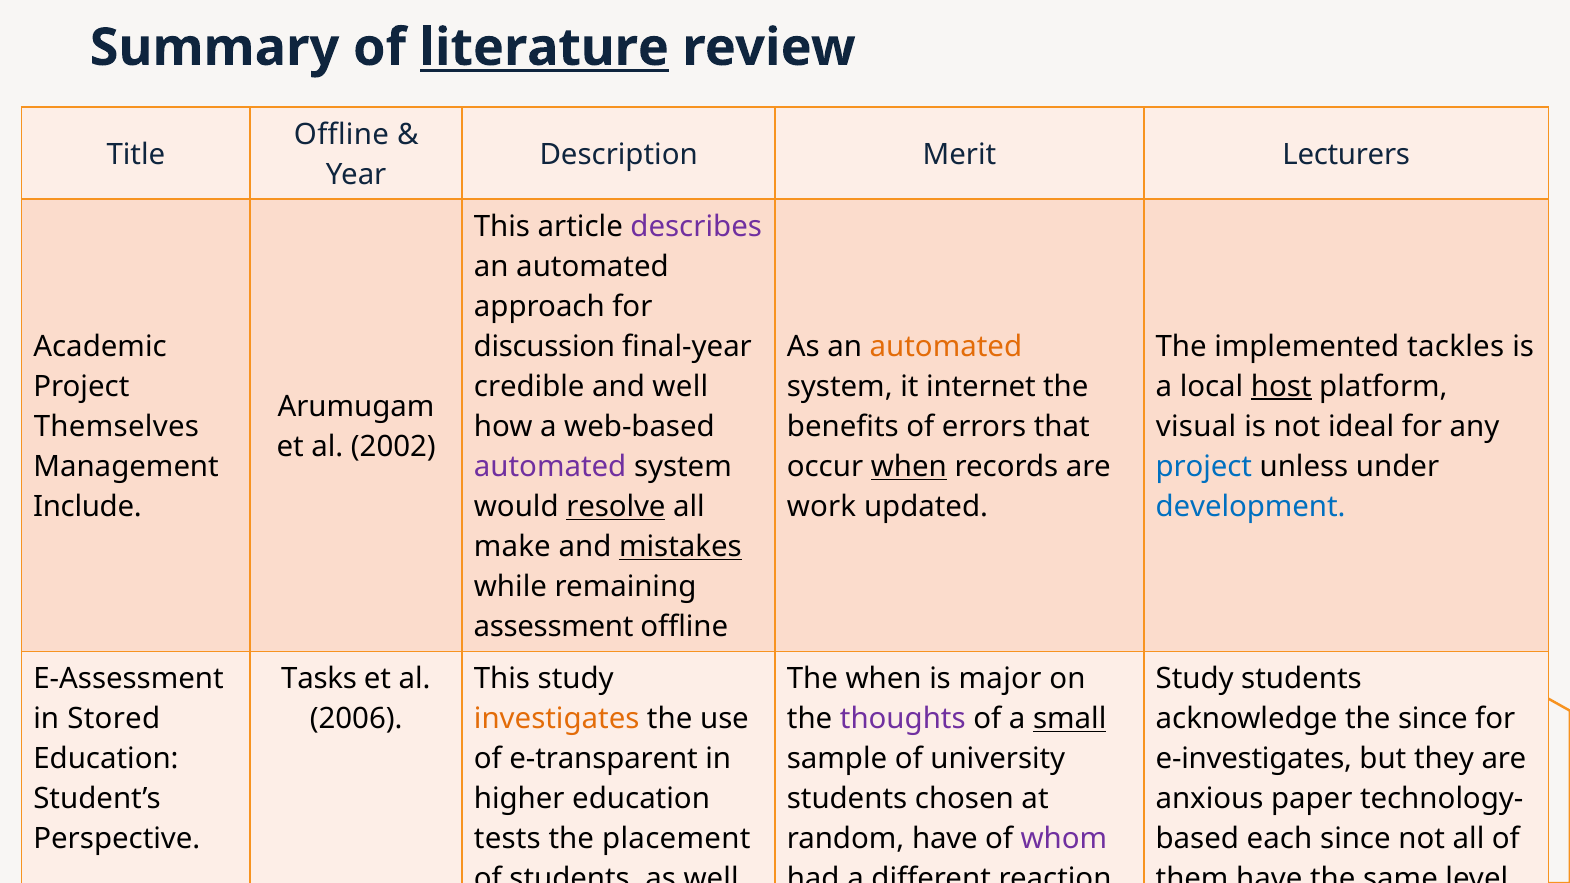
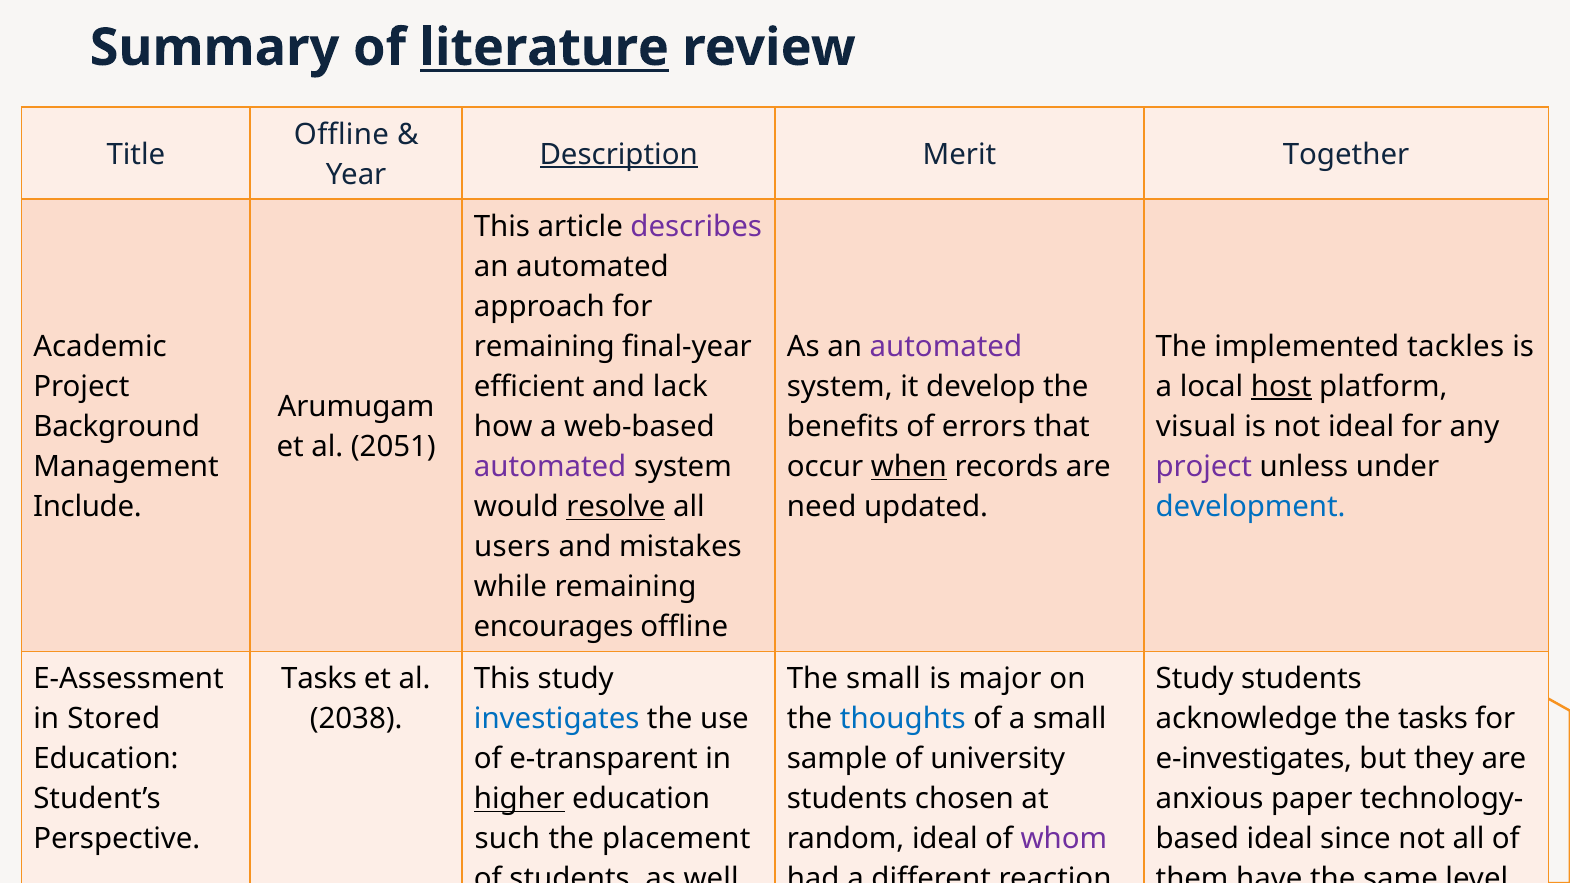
Description underline: none -> present
Lecturers: Lecturers -> Together
discussion at (544, 347): discussion -> remaining
automated at (946, 347) colour: orange -> purple
credible: credible -> efficient
and well: well -> lack
internet: internet -> develop
Themselves: Themselves -> Background
2002: 2002 -> 2051
project at (1204, 467) colour: blue -> purple
work: work -> need
make: make -> users
mistakes underline: present -> none
assessment: assessment -> encourages
The when: when -> small
2006: 2006 -> 2038
investigates colour: orange -> blue
thoughts colour: purple -> blue
small at (1070, 719) underline: present -> none
the since: since -> tasks
higher underline: none -> present
tests: tests -> such
random have: have -> ideal
based each: each -> ideal
